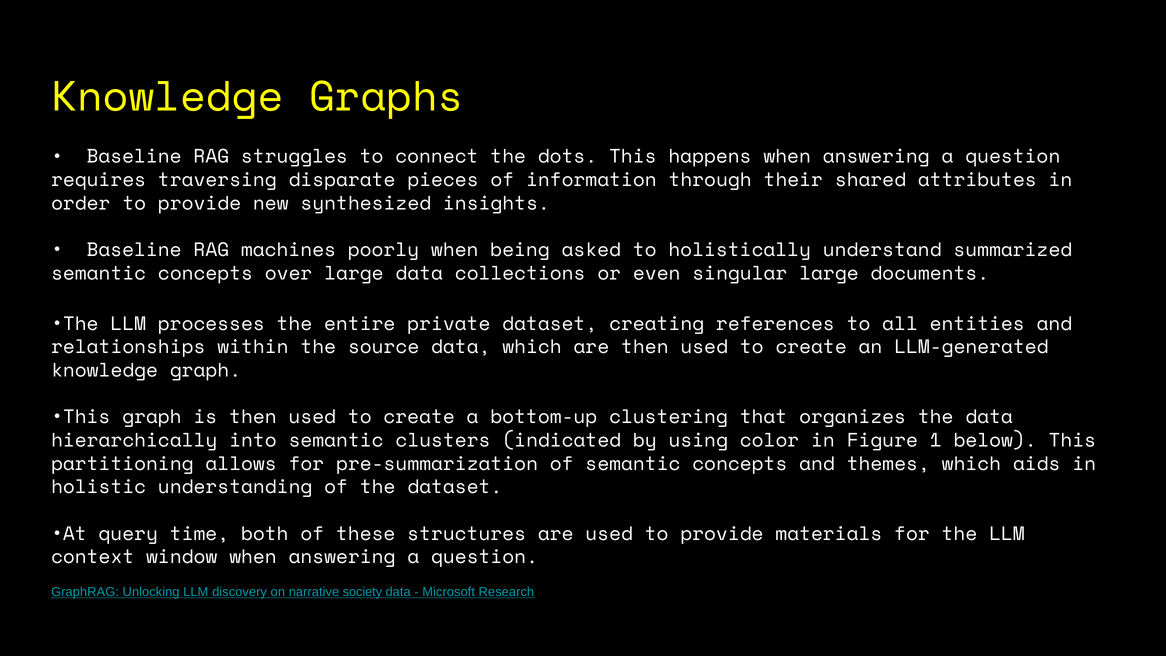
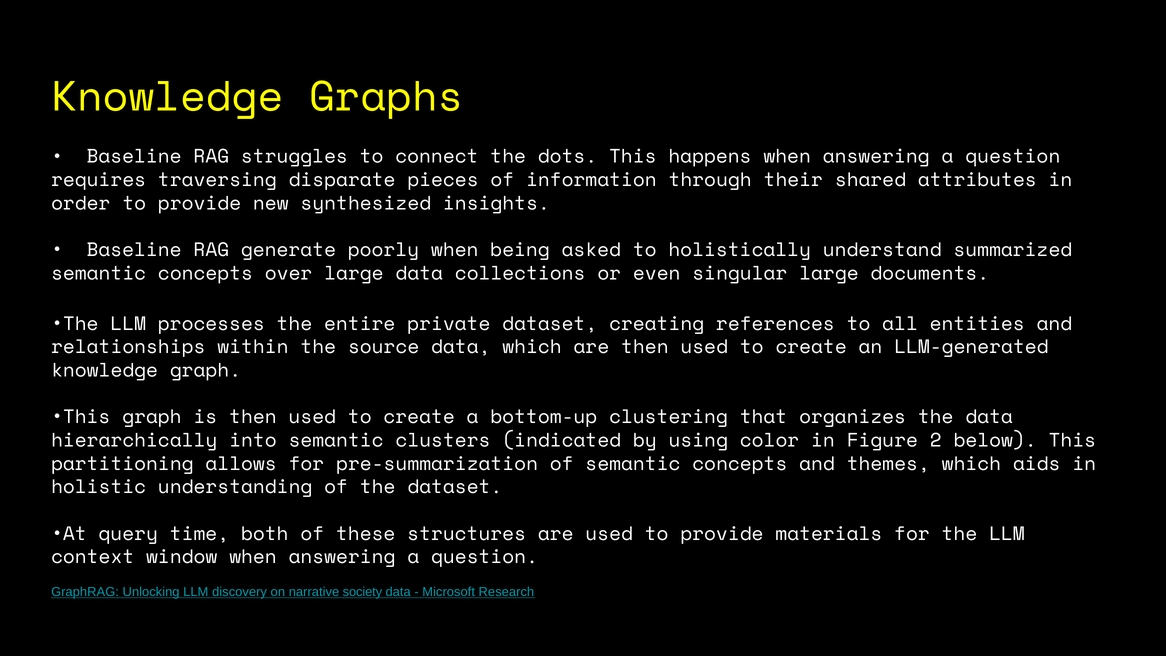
machines: machines -> generate
1: 1 -> 2
